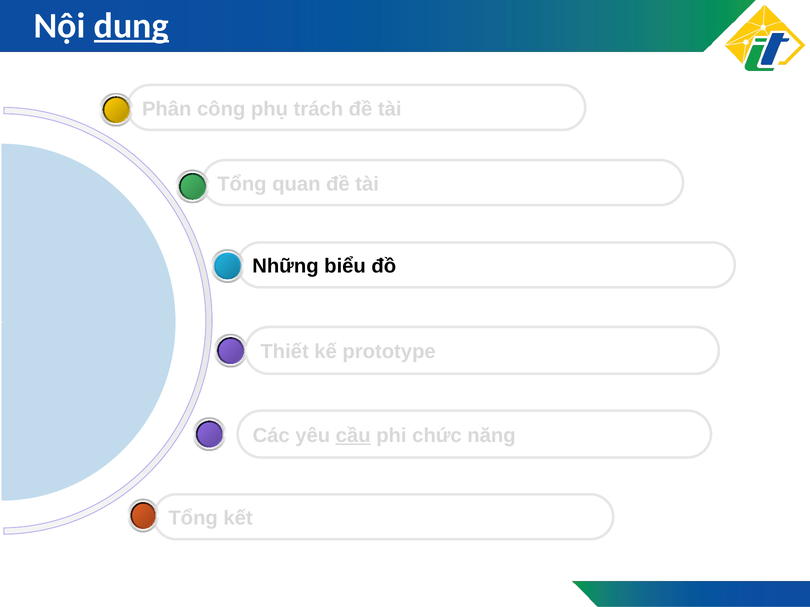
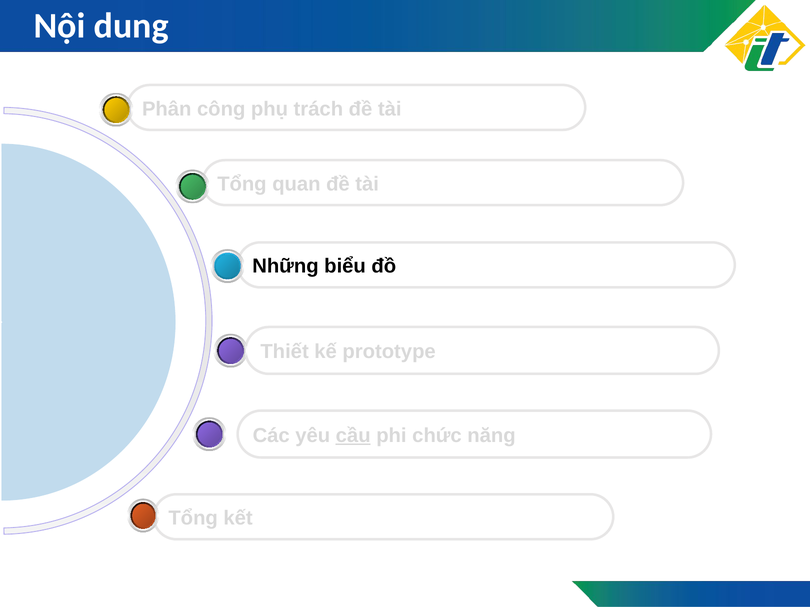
dung underline: present -> none
